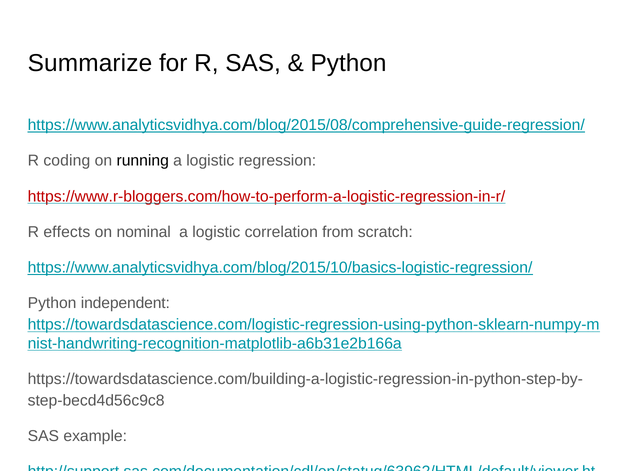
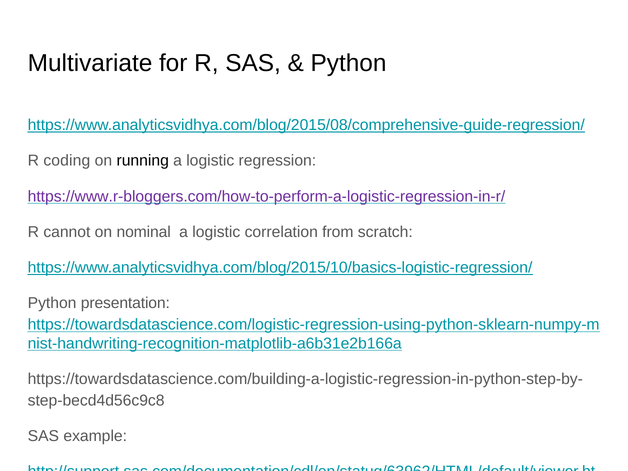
Summarize: Summarize -> Multivariate
https://www.r-bloggers.com/how-to-perform-a-logistic-regression-in-r/ colour: red -> purple
effects: effects -> cannot
independent: independent -> presentation
